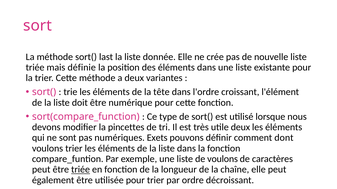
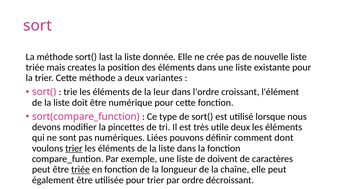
définie: définie -> creates
tête: tête -> leur
Exets: Exets -> Liées
trier at (74, 149) underline: none -> present
de voulons: voulons -> doivent
